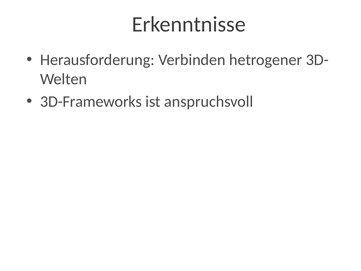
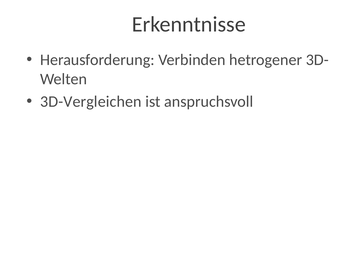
3D-Frameworks: 3D-Frameworks -> 3D-Vergleichen
